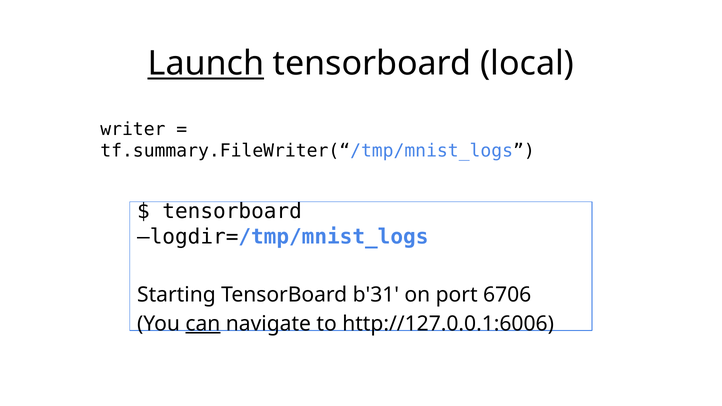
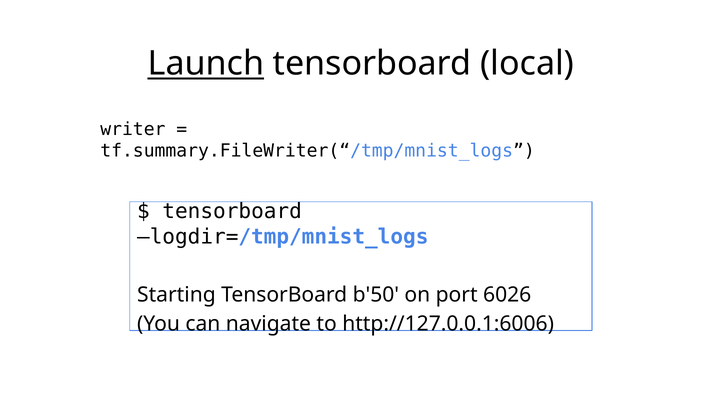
b'31: b'31 -> b'50
6706: 6706 -> 6026
can underline: present -> none
